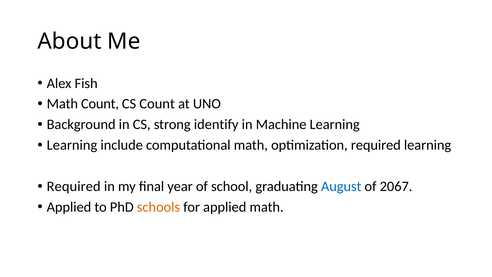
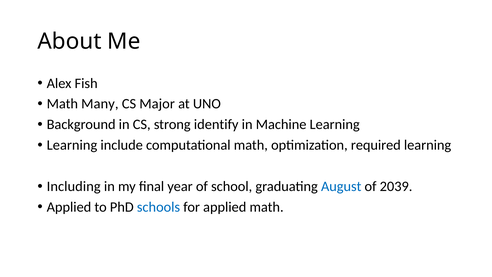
Math Count: Count -> Many
CS Count: Count -> Major
Required at (74, 186): Required -> Including
2067: 2067 -> 2039
schools colour: orange -> blue
